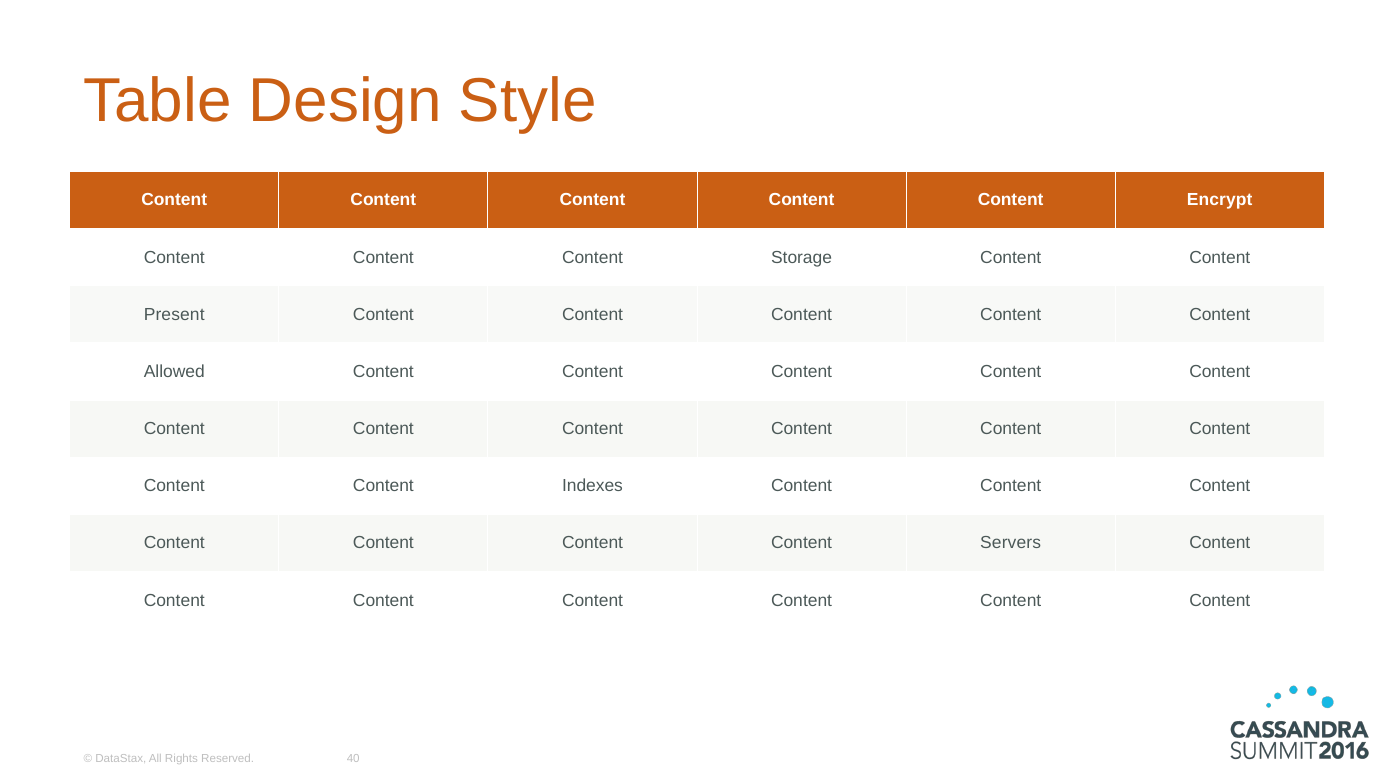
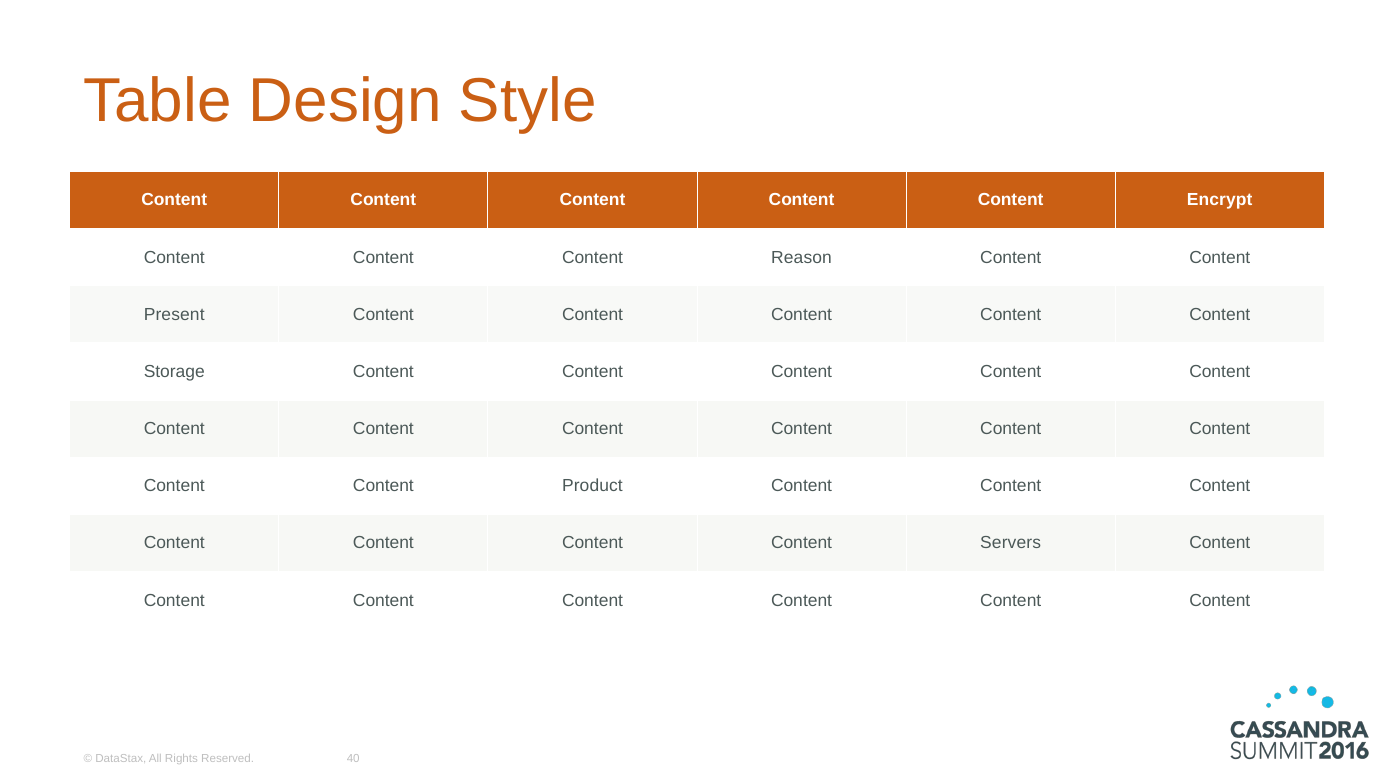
Storage: Storage -> Reason
Allowed: Allowed -> Storage
Indexes: Indexes -> Product
